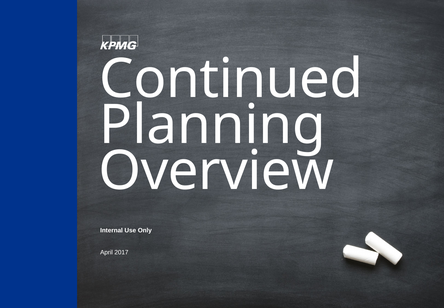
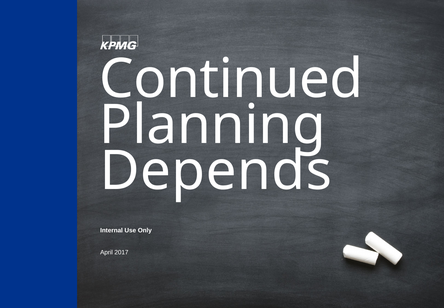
Overview: Overview -> Depends
